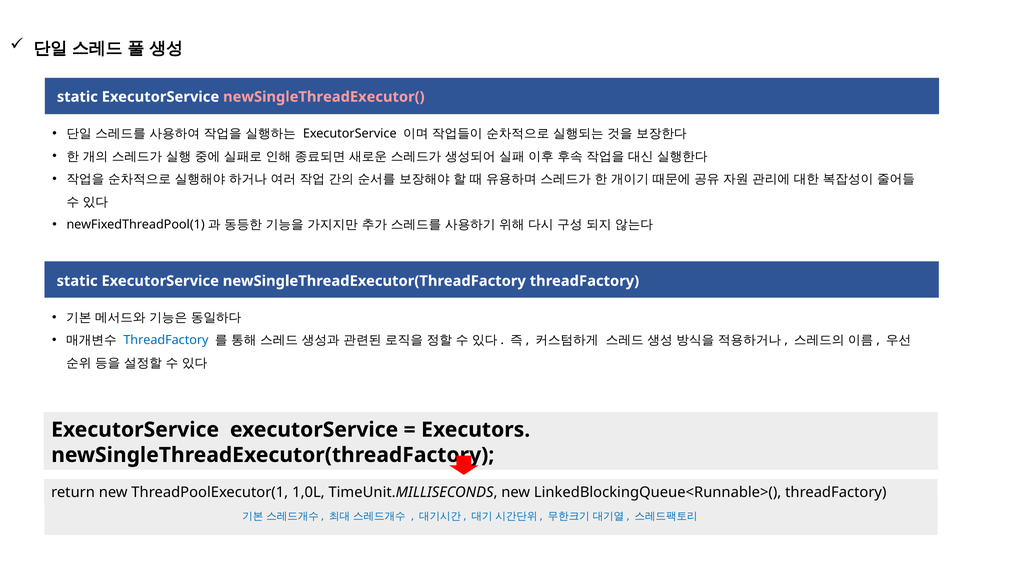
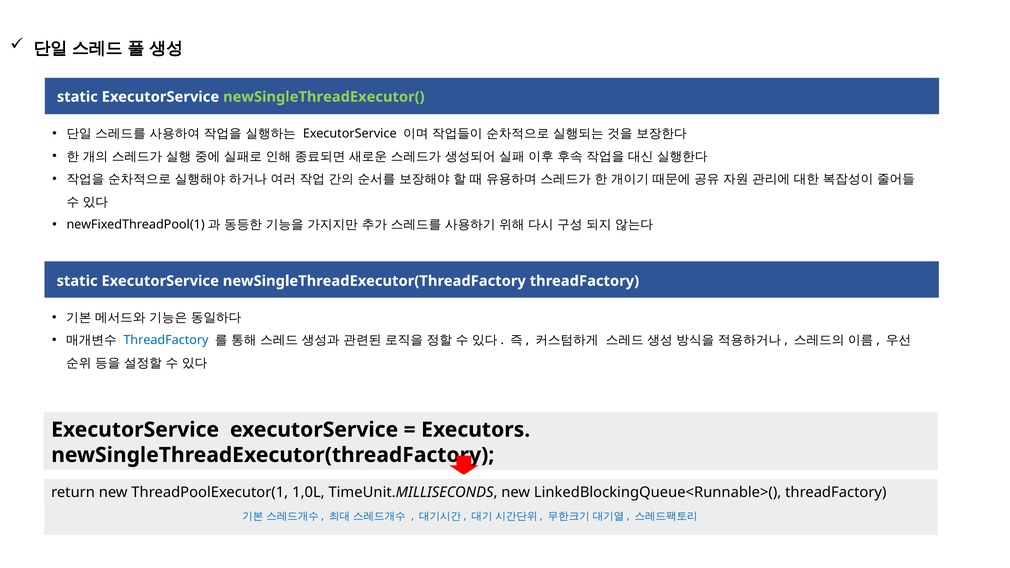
newSingleThreadExecutor( colour: pink -> light green
